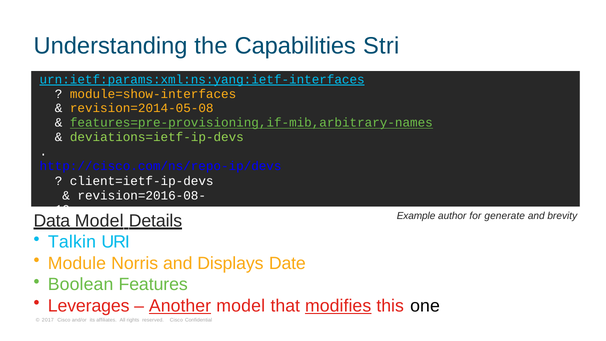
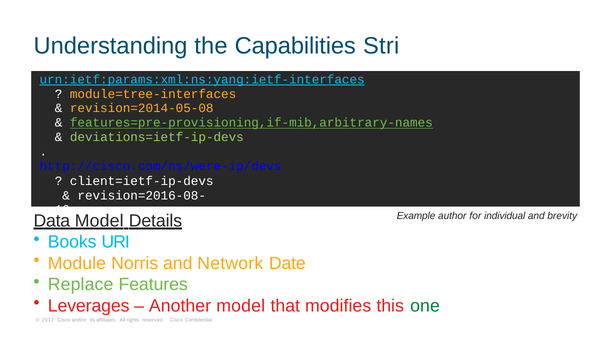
module=show-interfaces: module=show-interfaces -> module=tree-interfaces
http://cisco.com/ns/repo-ip/devs: http://cisco.com/ns/repo-ip/devs -> http://cisco.com/ns/were-ip/devs
generate: generate -> individual
Talkin: Talkin -> Books
Displays: Displays -> Network
Boolean: Boolean -> Replace
Another underline: present -> none
modifies underline: present -> none
one colour: black -> green
